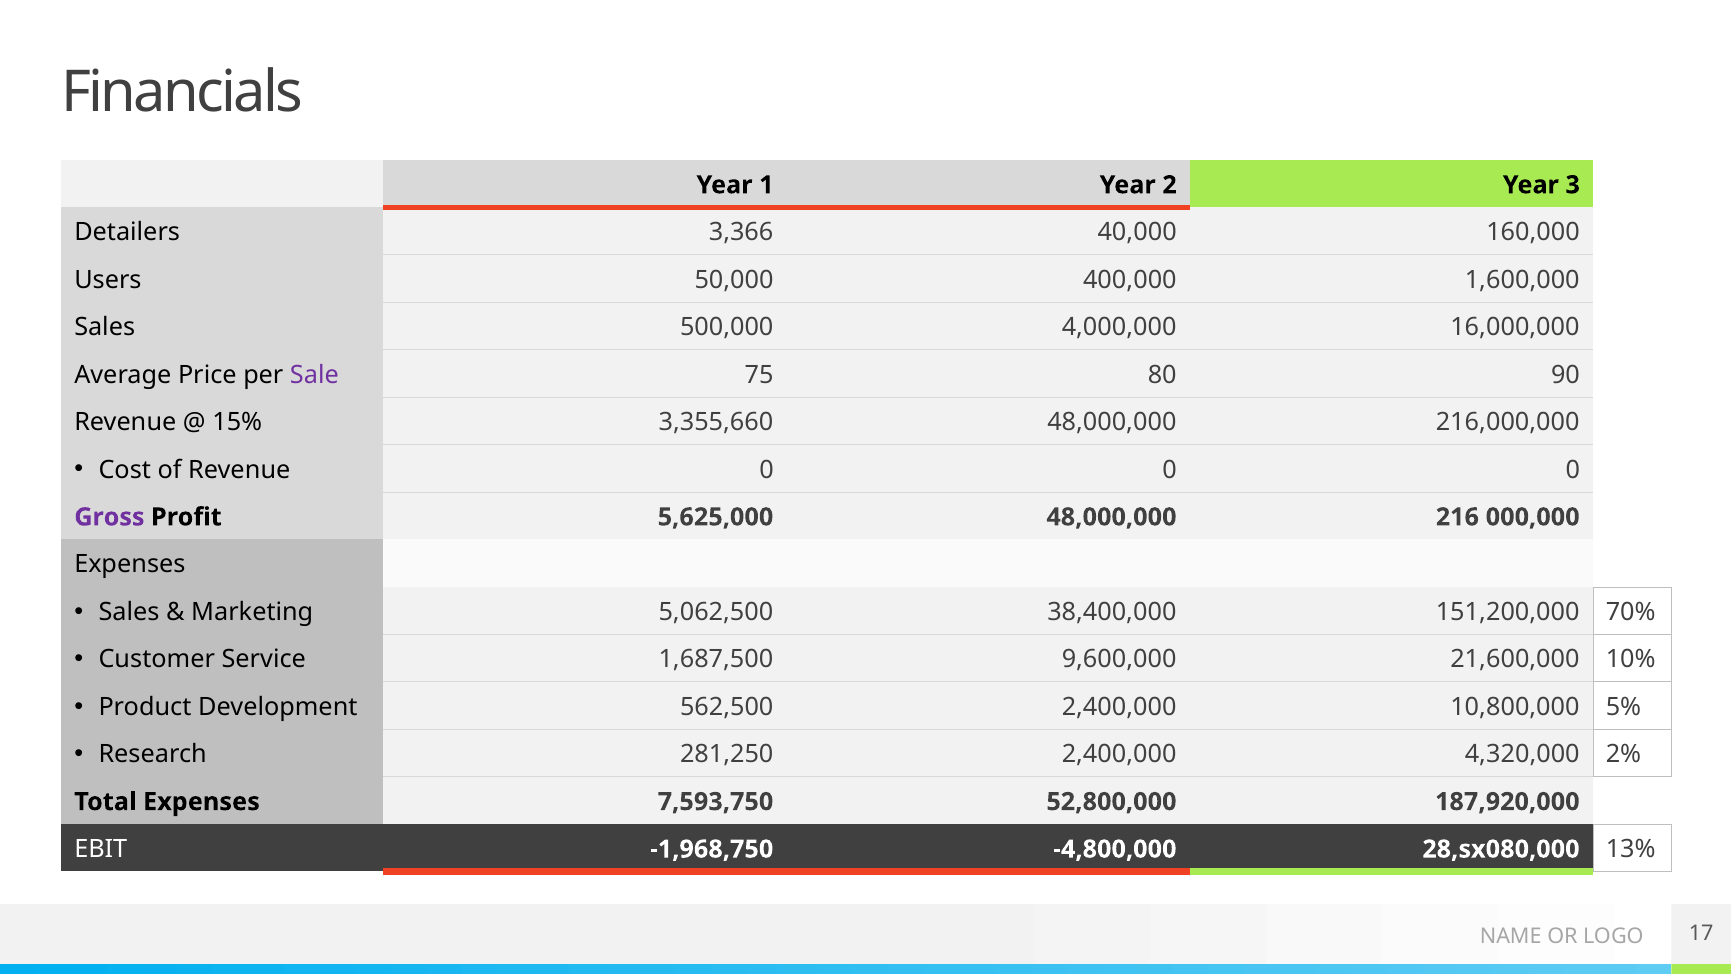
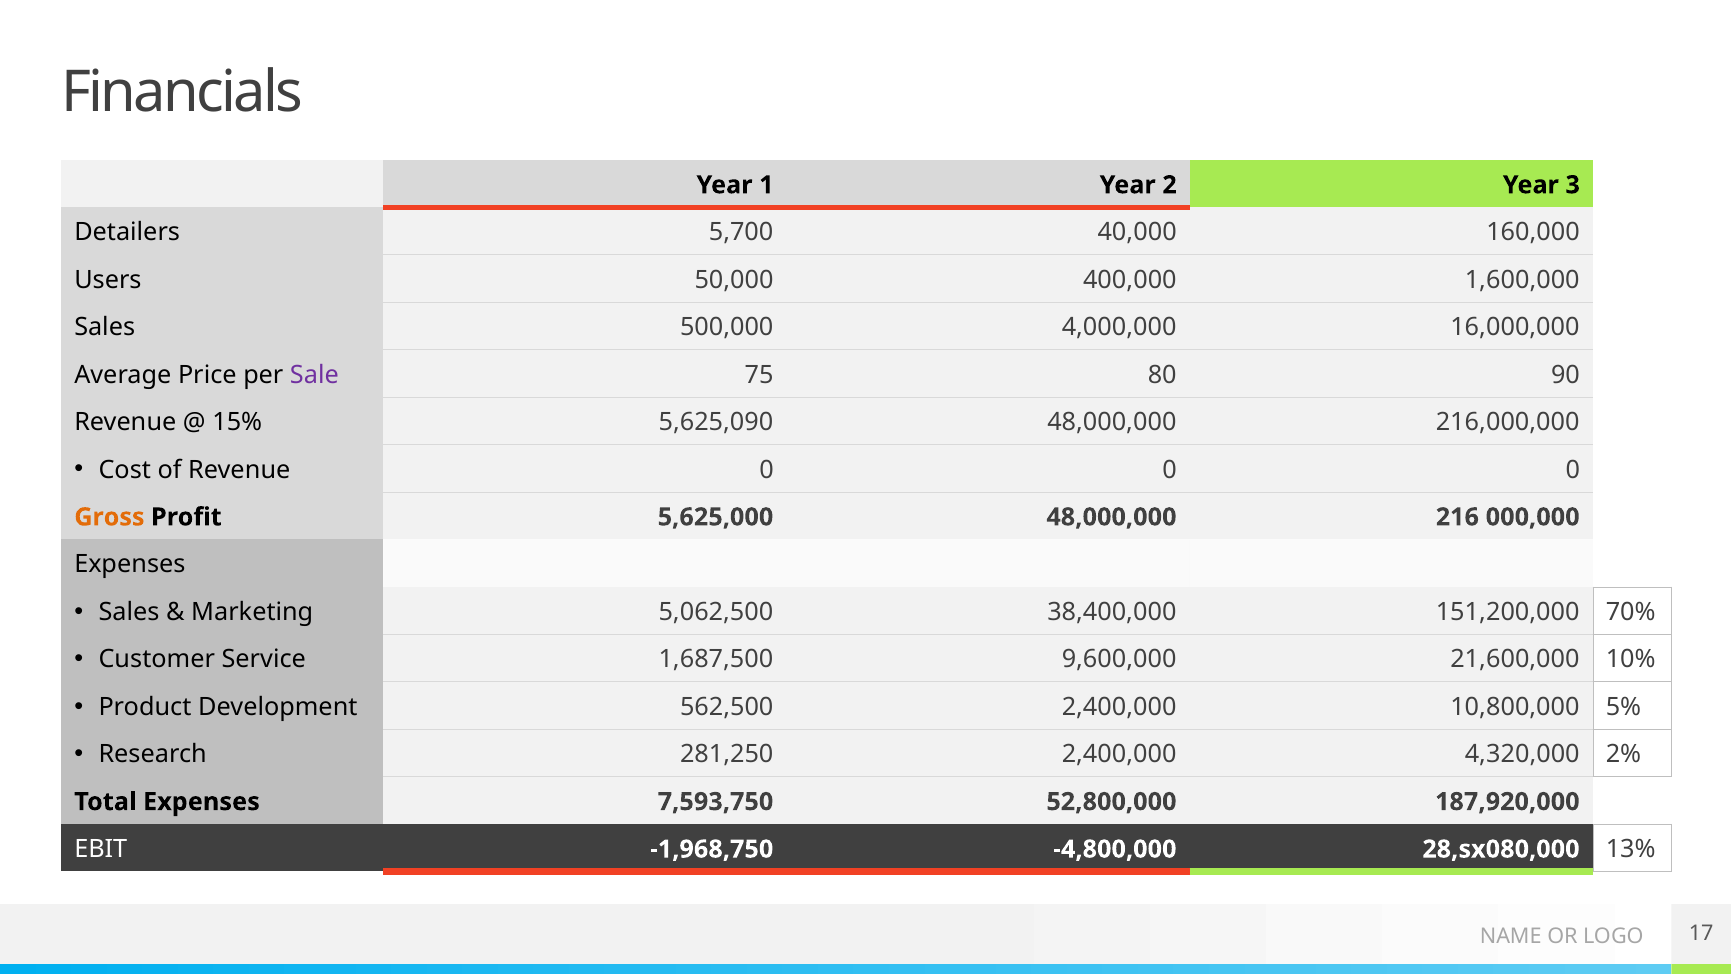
3,366: 3,366 -> 5,700
3,355,660: 3,355,660 -> 5,625,090
Gross colour: purple -> orange
